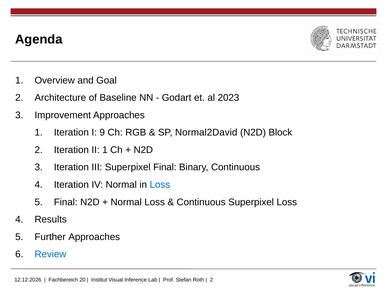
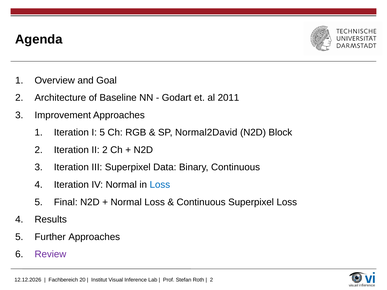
2023: 2023 -> 2011
I 9: 9 -> 5
II 1: 1 -> 2
Superpixel Final: Final -> Data
Review colour: blue -> purple
